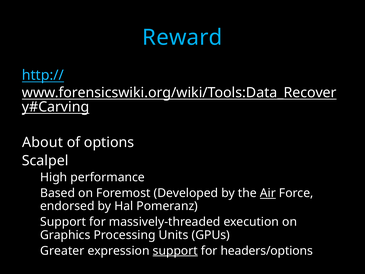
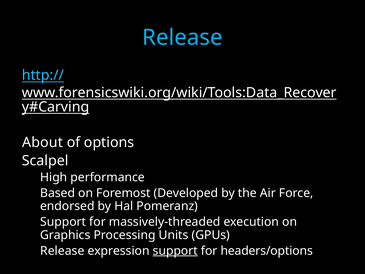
Reward at (182, 38): Reward -> Release
Air underline: present -> none
Greater at (62, 251): Greater -> Release
